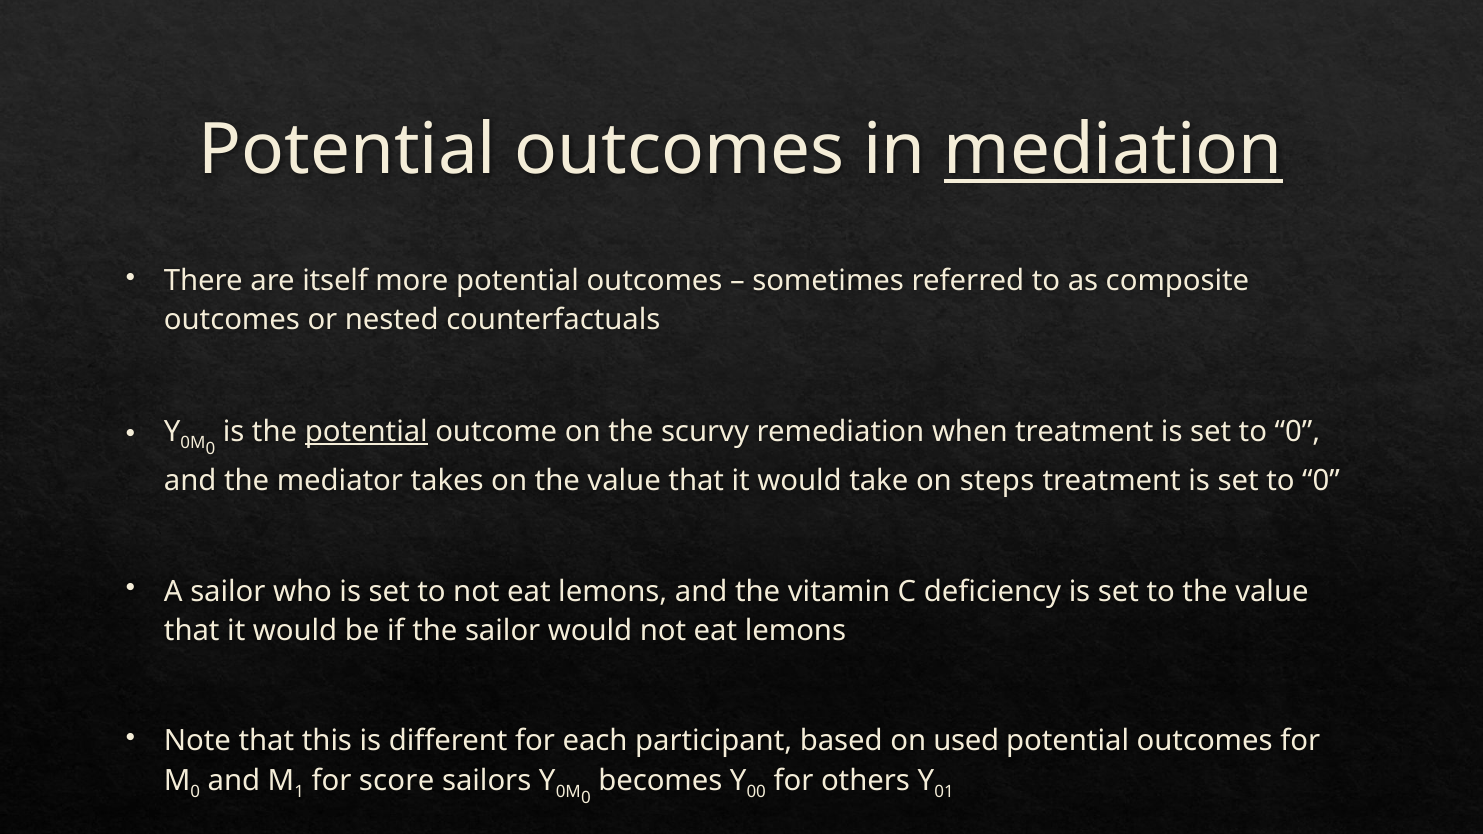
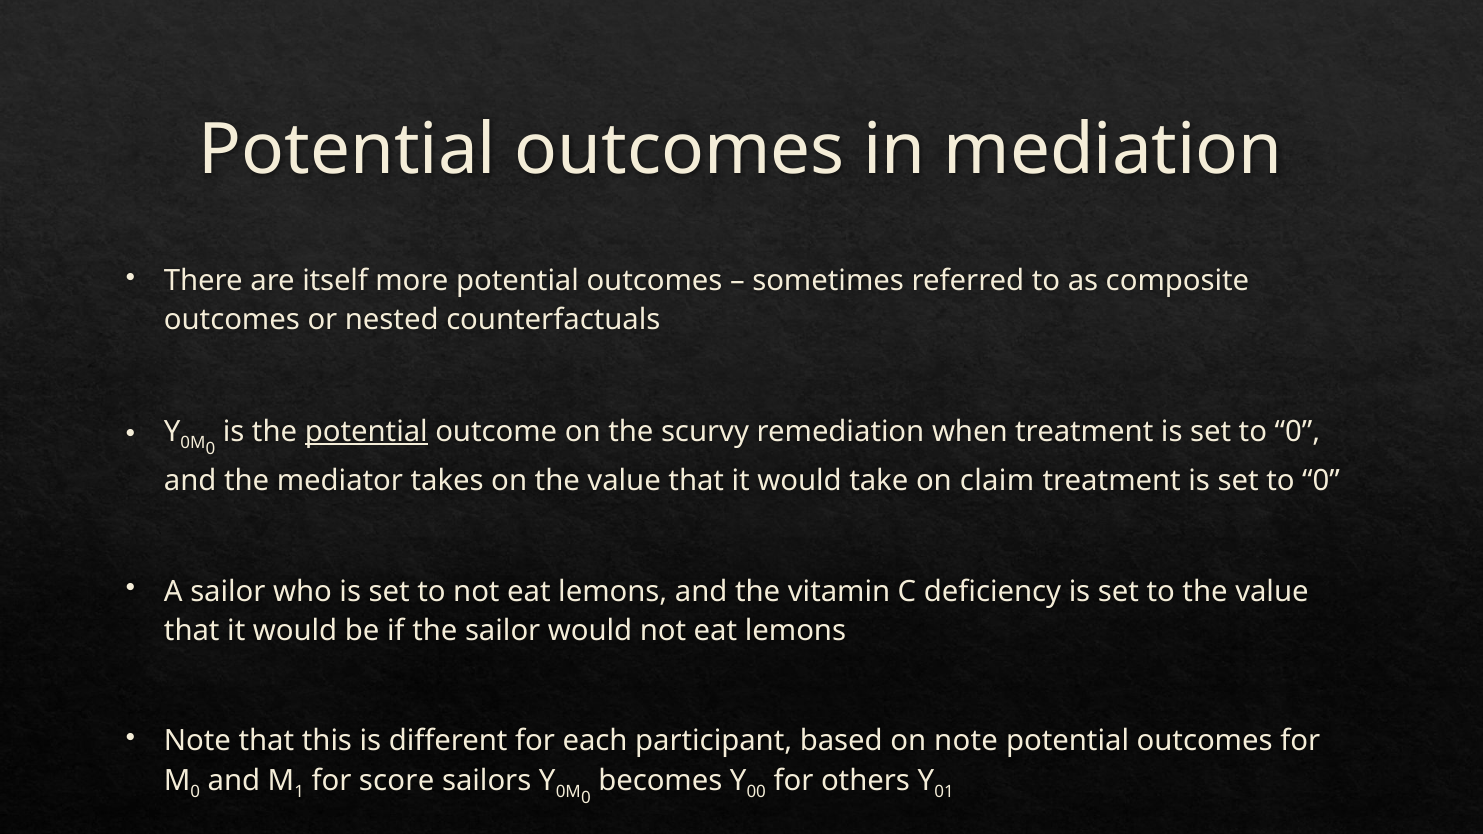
mediation underline: present -> none
steps: steps -> claim
on used: used -> note
